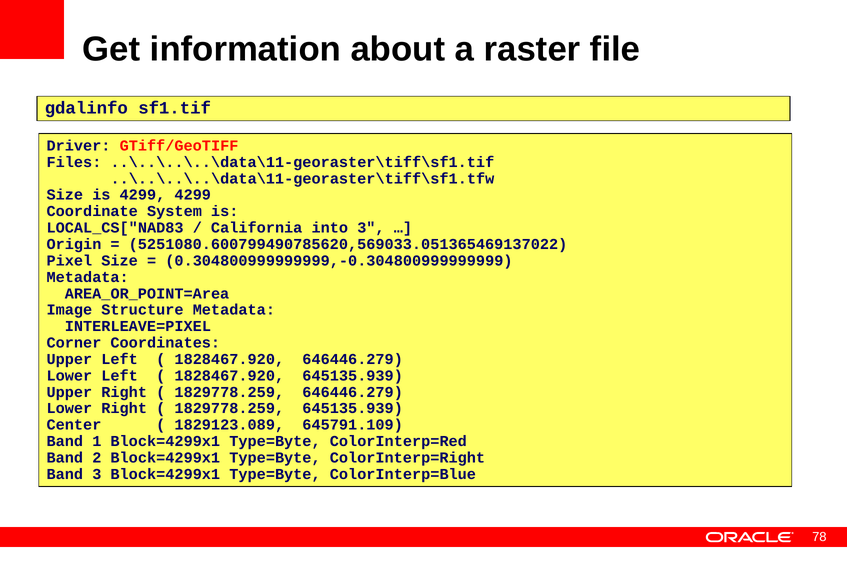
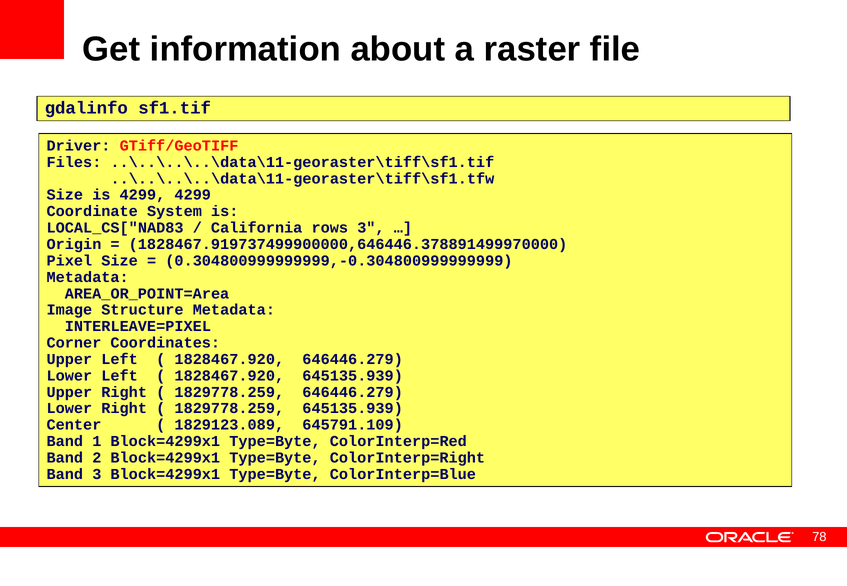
into: into -> rows
5251080.600799490785620,569033.051365469137022: 5251080.600799490785620,569033.051365469137022 -> 1828467.919737499900000,646446.378891499970000
